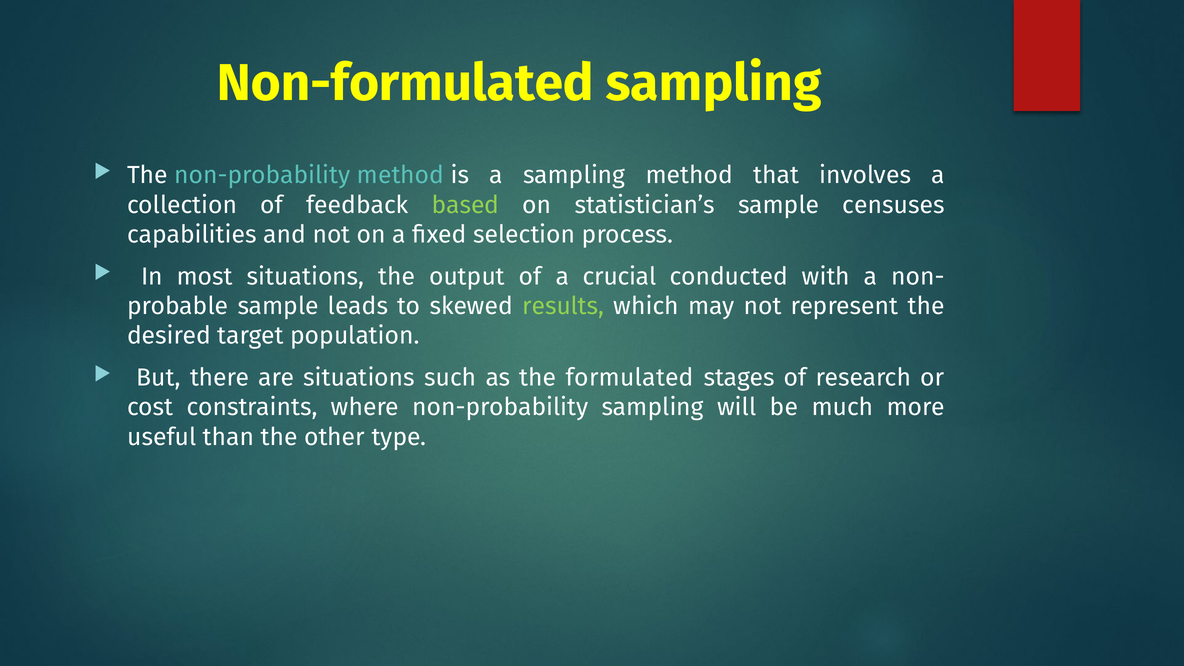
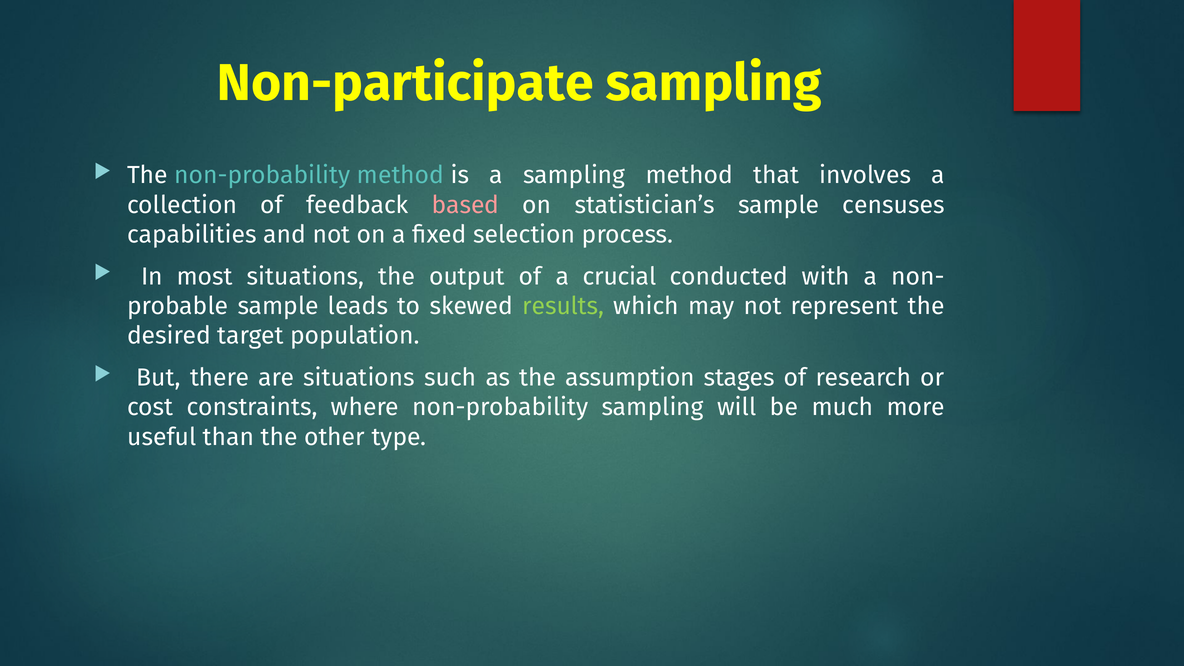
Non-formulated: Non-formulated -> Non-participate
based colour: light green -> pink
formulated: formulated -> assumption
